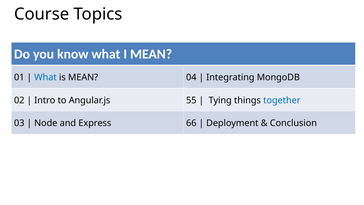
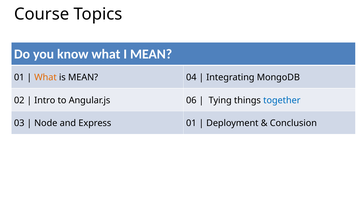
What at (45, 77) colour: blue -> orange
55: 55 -> 06
Express 66: 66 -> 01
